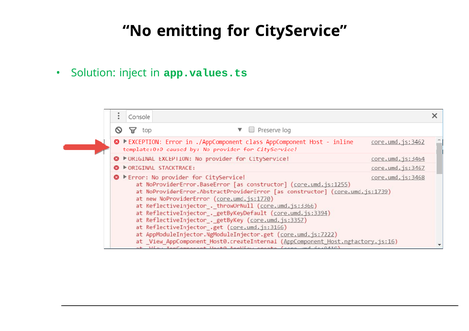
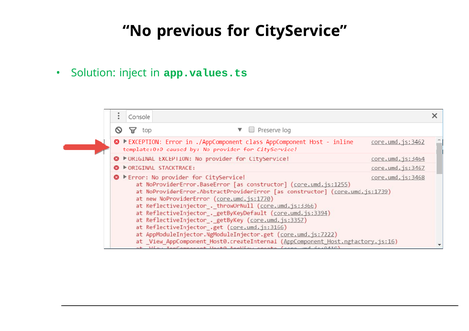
emitting: emitting -> previous
